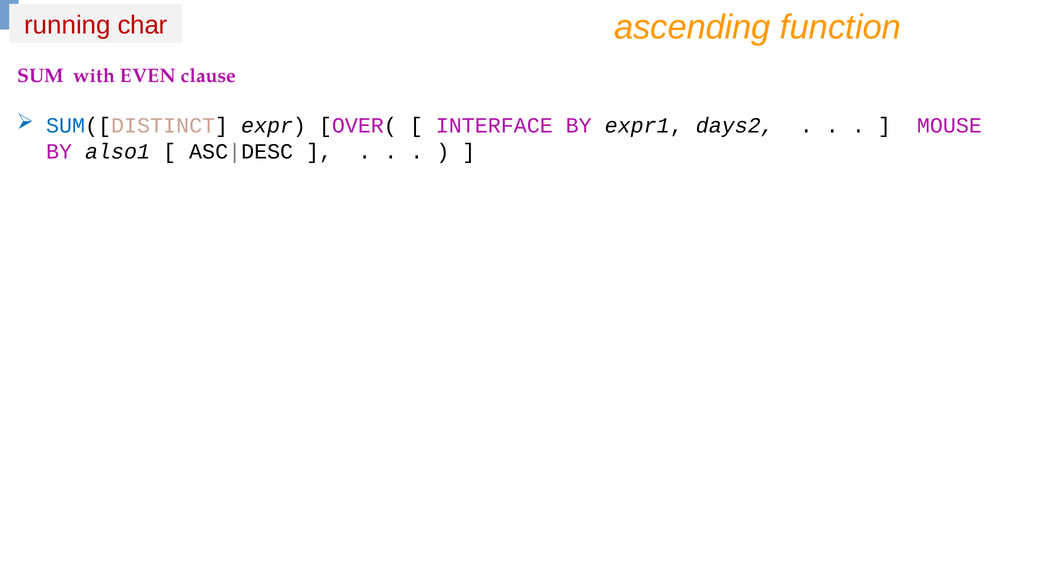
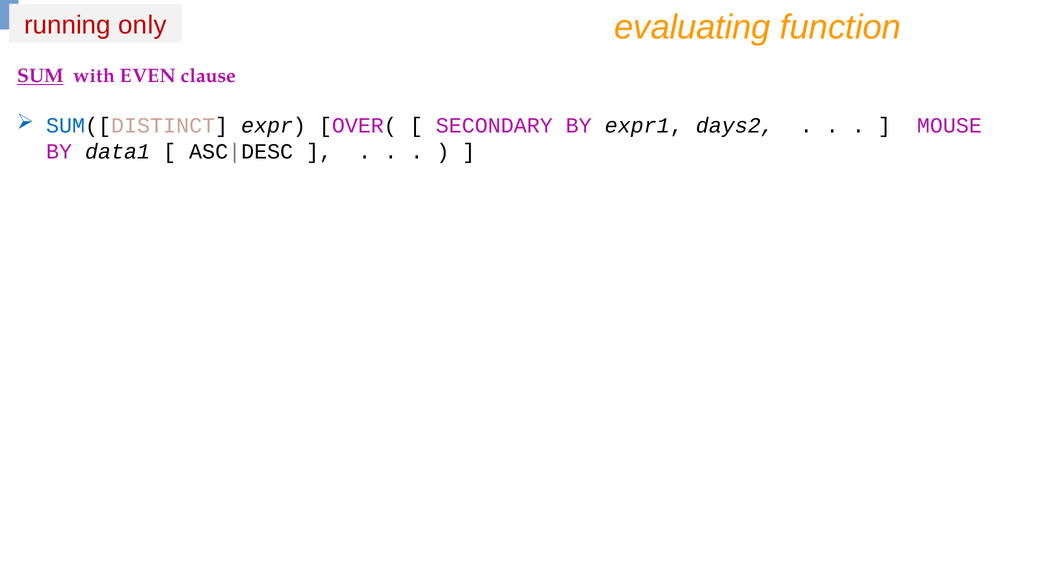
ascending: ascending -> evaluating
char: char -> only
SUM underline: none -> present
INTERFACE: INTERFACE -> SECONDARY
also1: also1 -> data1
